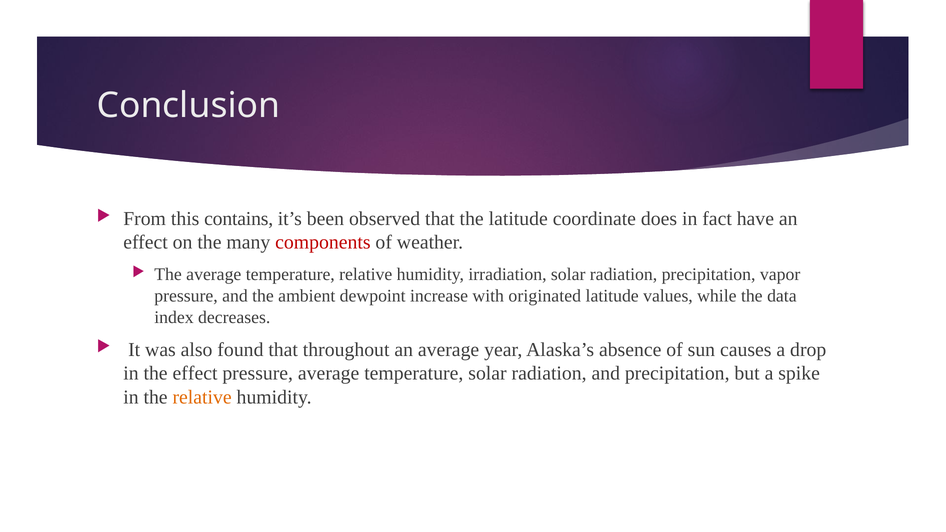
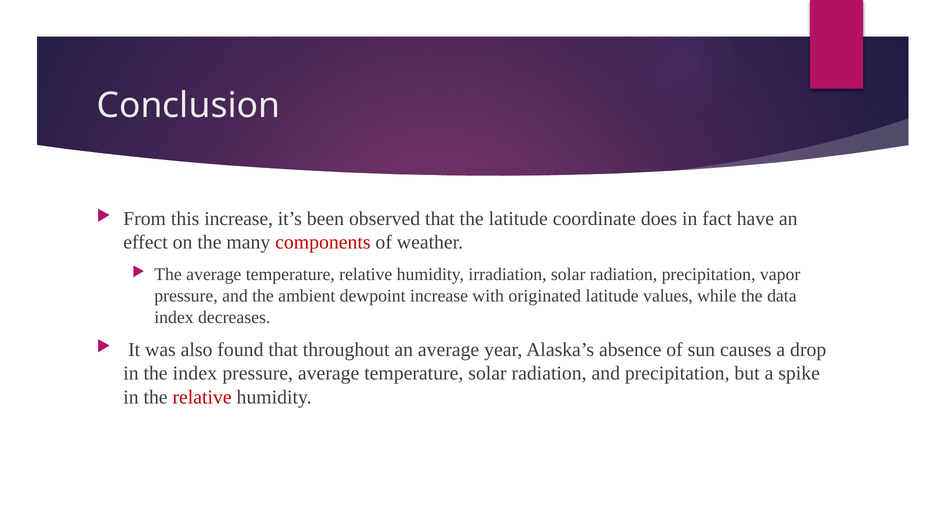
this contains: contains -> increase
the effect: effect -> index
relative at (202, 397) colour: orange -> red
